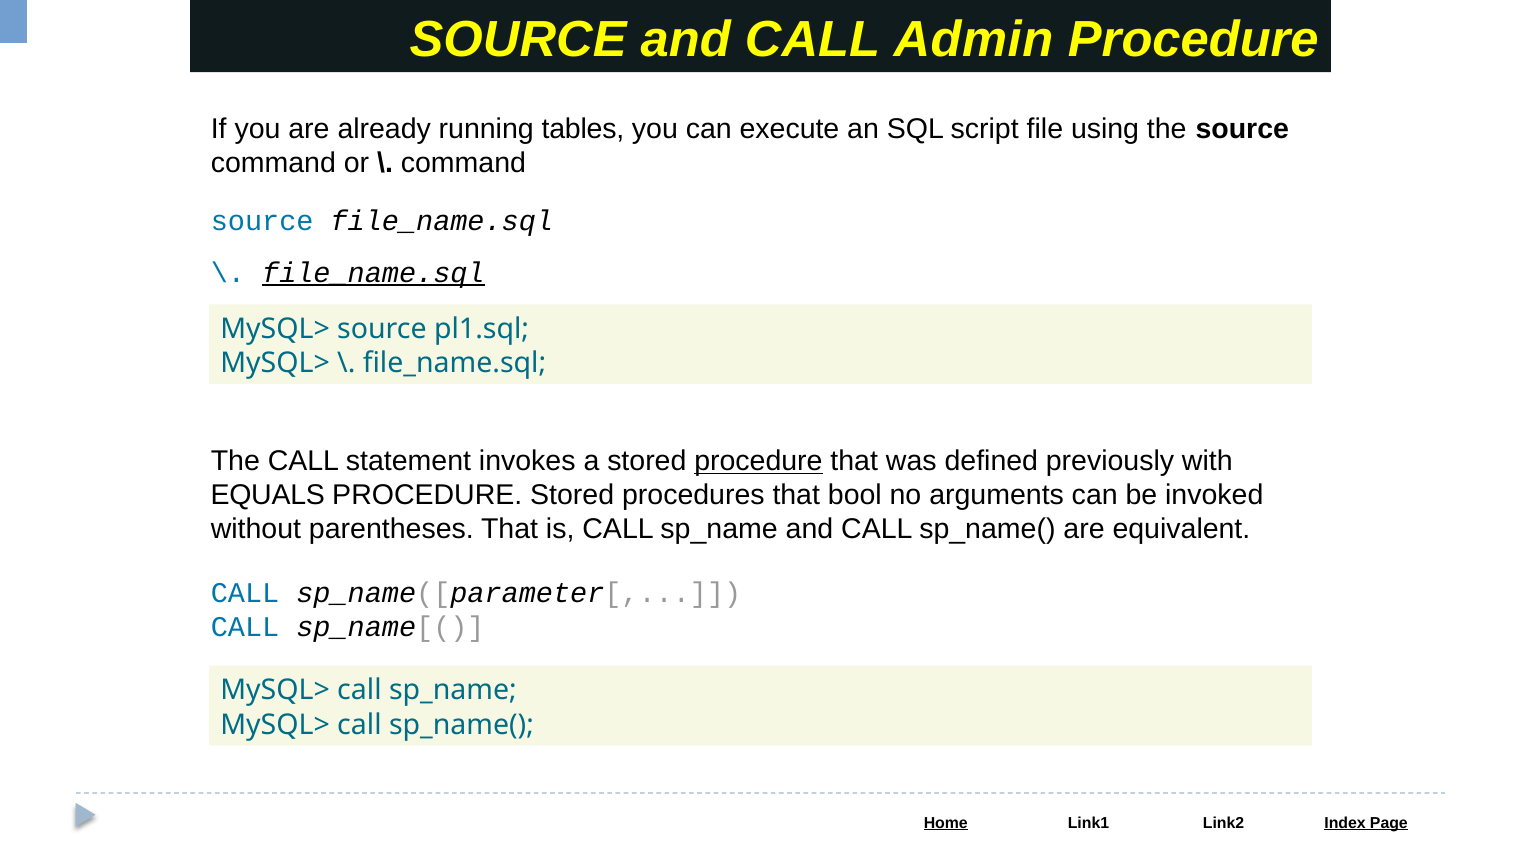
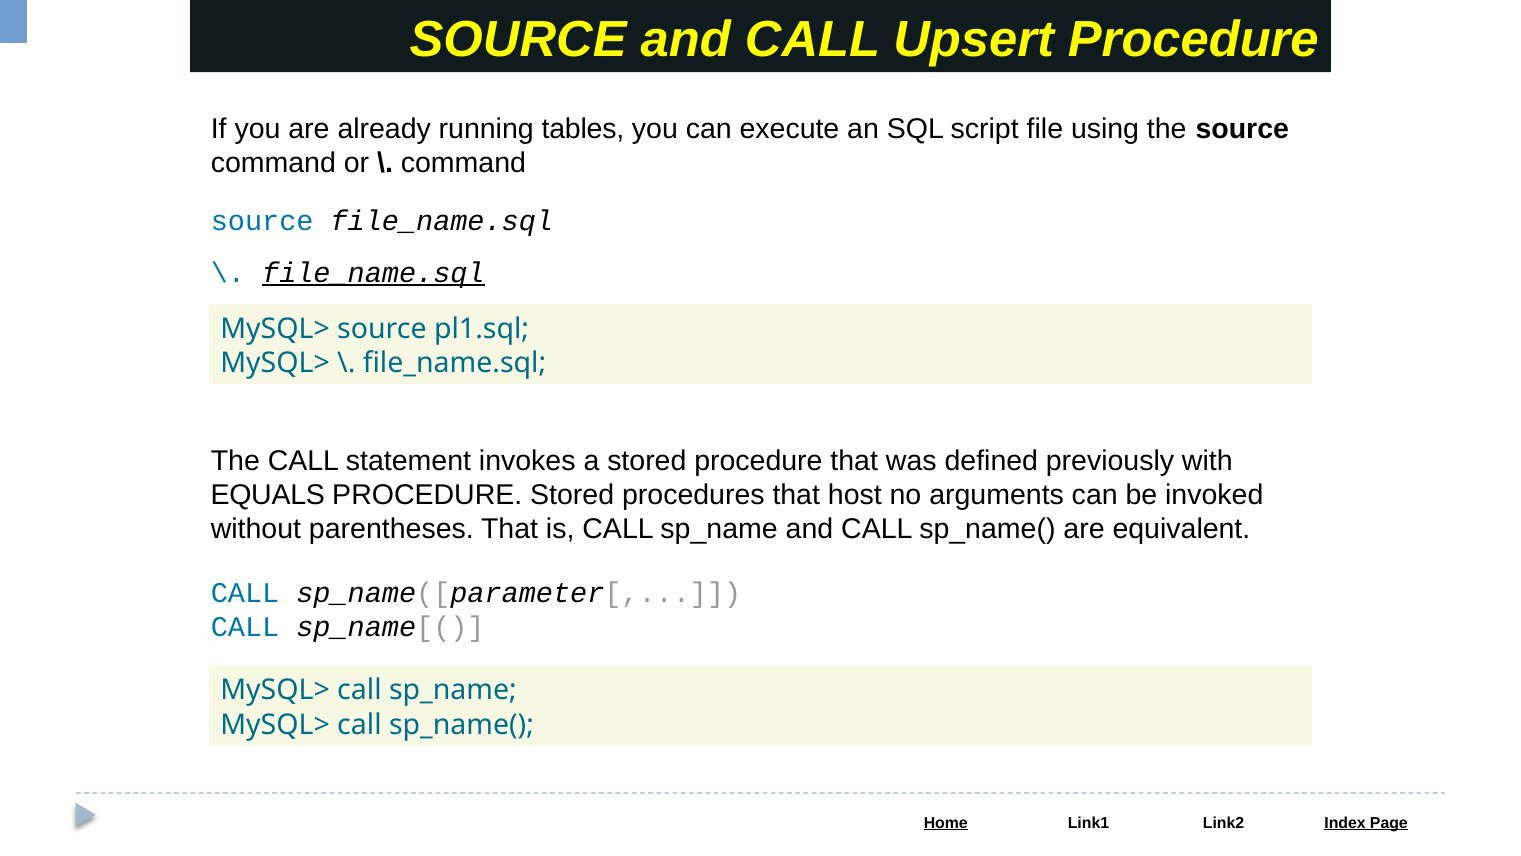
Admin: Admin -> Upsert
procedure at (758, 461) underline: present -> none
bool: bool -> host
